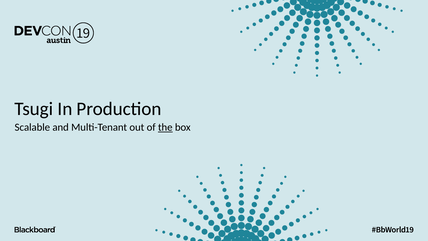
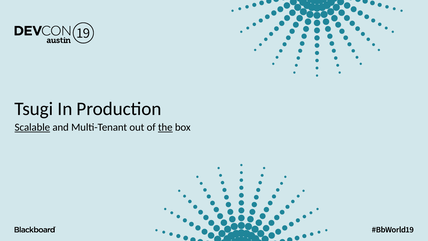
Scalable underline: none -> present
